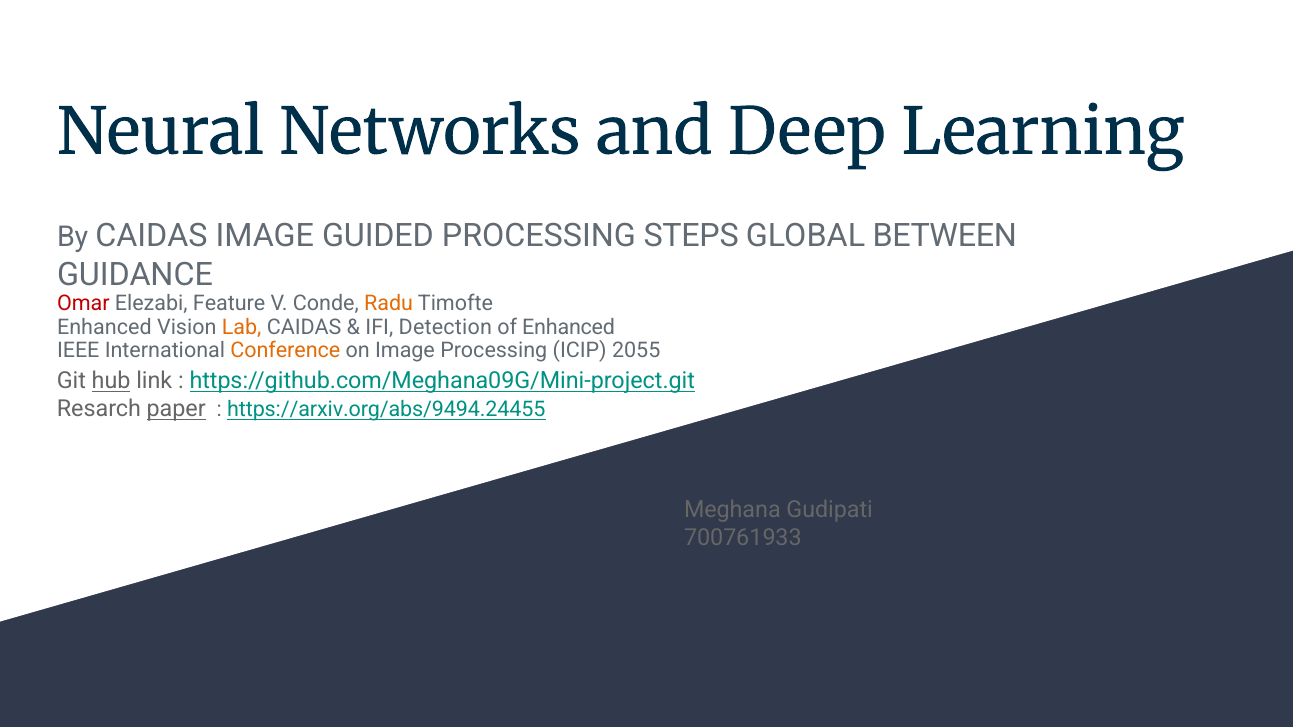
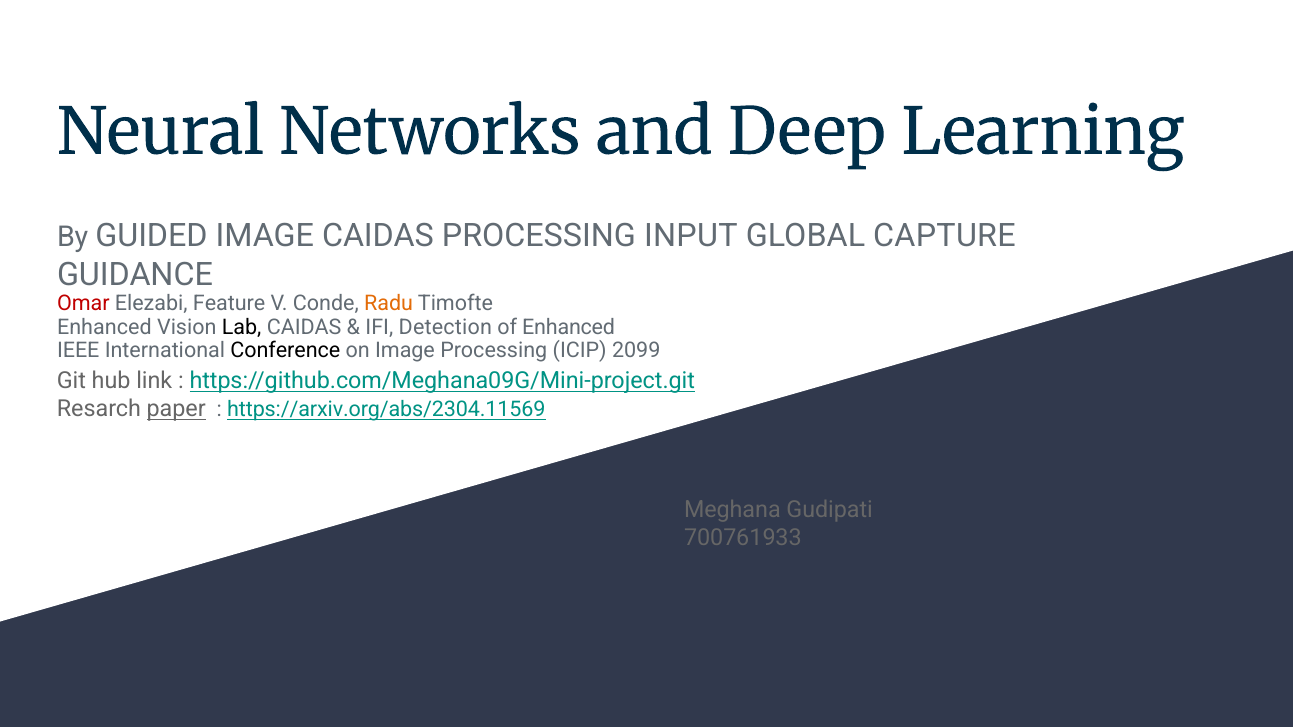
By CAIDAS: CAIDAS -> GUIDED
IMAGE GUIDED: GUIDED -> CAIDAS
STEPS: STEPS -> INPUT
BETWEEN: BETWEEN -> CAPTURE
Lab colour: orange -> black
Conference colour: orange -> black
2055: 2055 -> 2099
hub underline: present -> none
https://arxiv.org/abs/9494.24455: https://arxiv.org/abs/9494.24455 -> https://arxiv.org/abs/2304.11569
